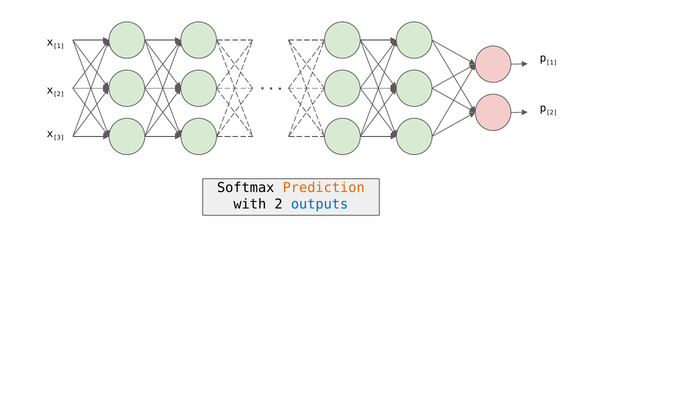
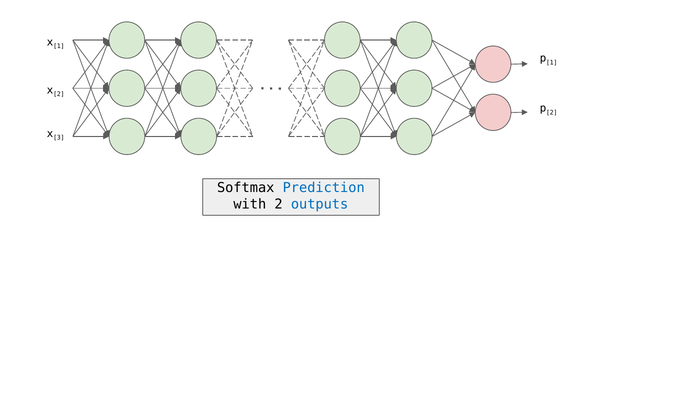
Prediction colour: orange -> blue
